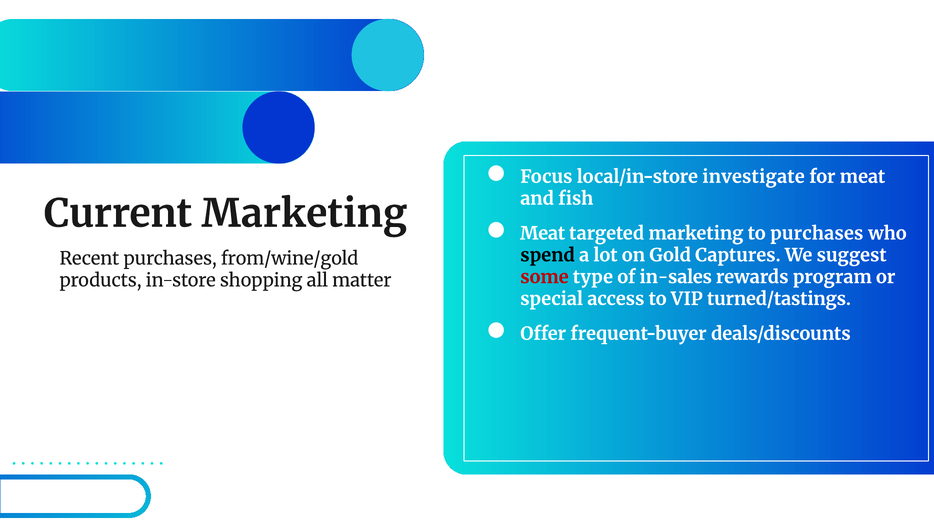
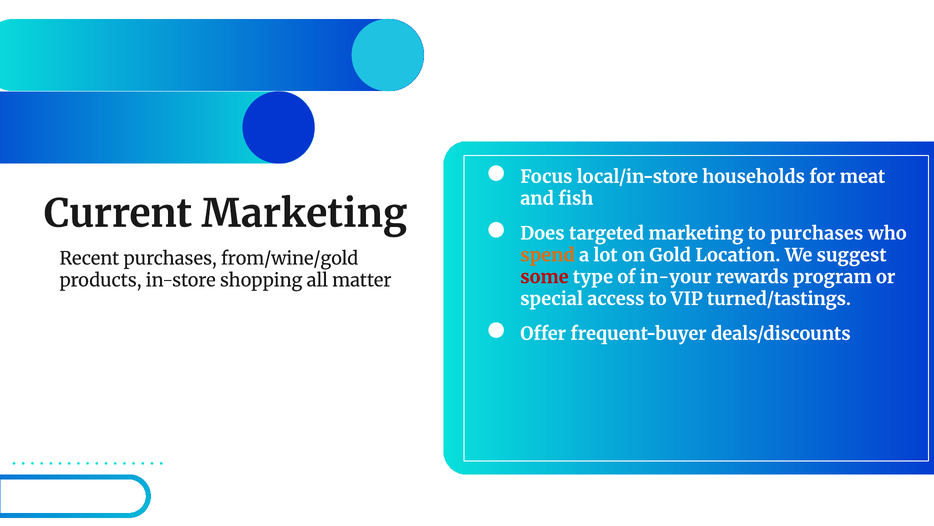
investigate: investigate -> households
Meat at (543, 233): Meat -> Does
spend colour: black -> orange
Captures: Captures -> Location
in-sales: in-sales -> in-your
